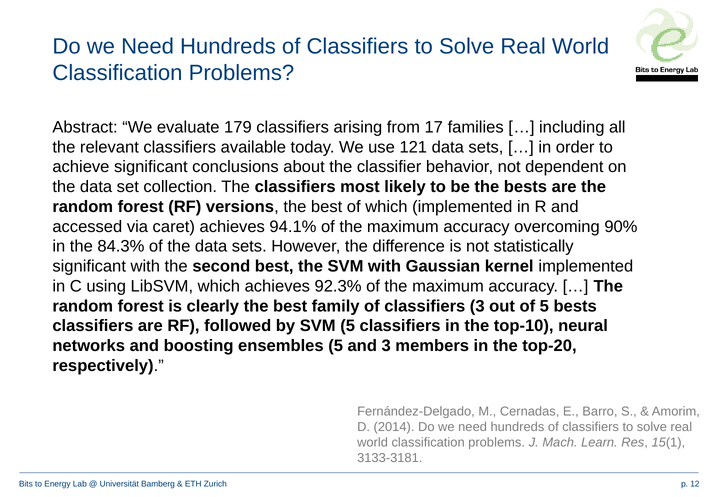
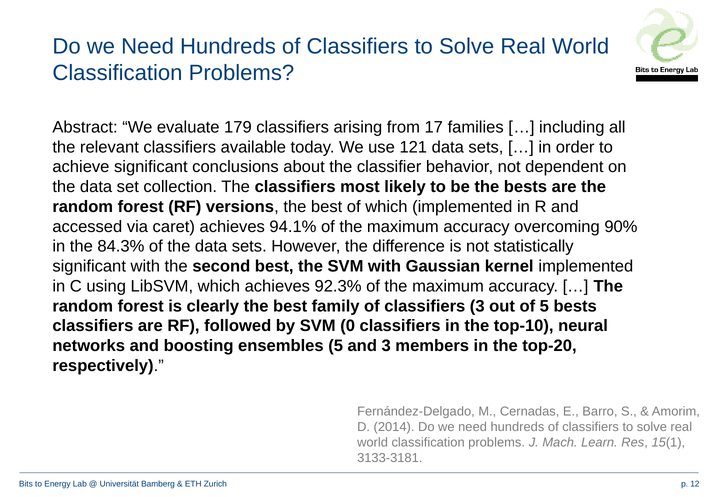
SVM 5: 5 -> 0
